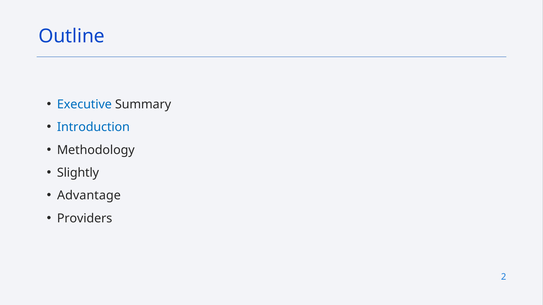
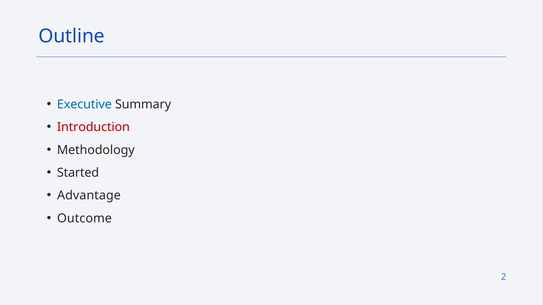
Introduction colour: blue -> red
Slightly: Slightly -> Started
Providers: Providers -> Outcome
